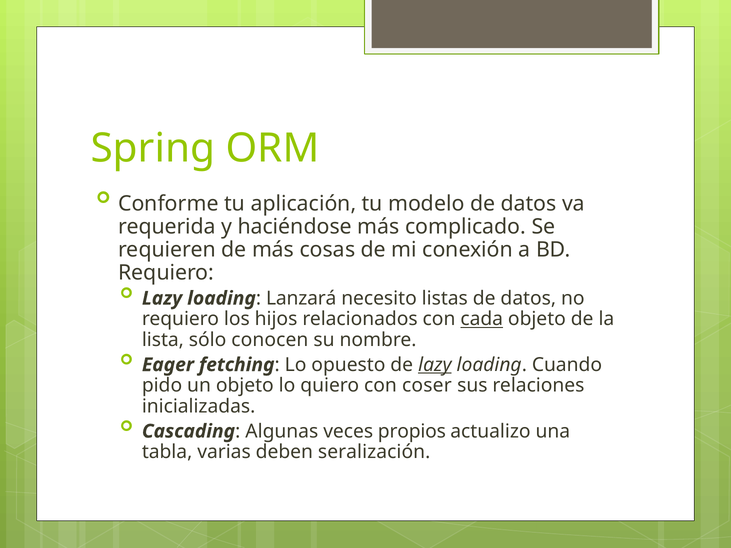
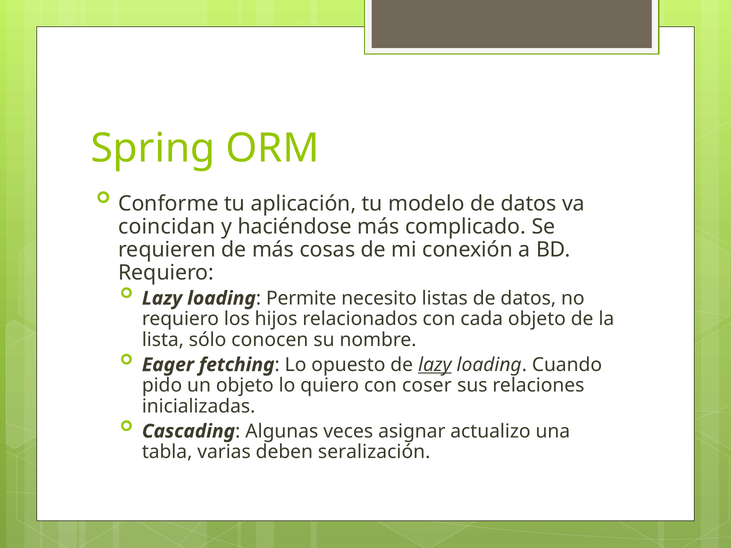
requerida: requerida -> coincidan
Lanzará: Lanzará -> Permite
cada underline: present -> none
propios: propios -> asignar
